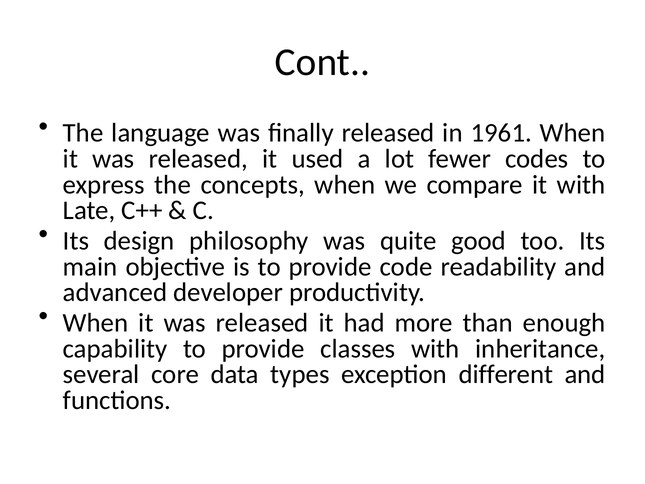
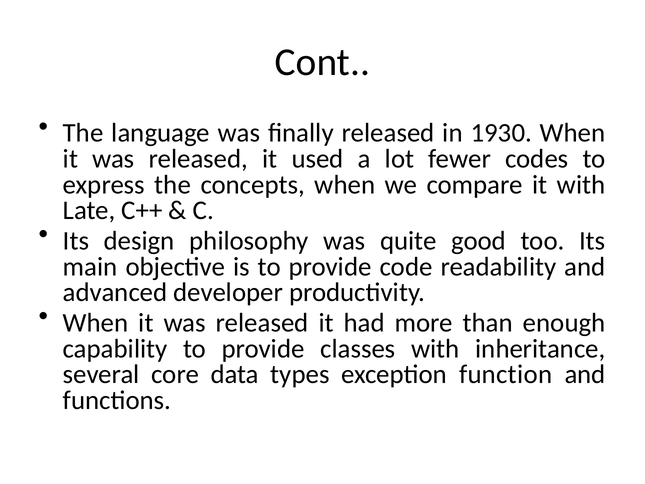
1961: 1961 -> 1930
different: different -> function
